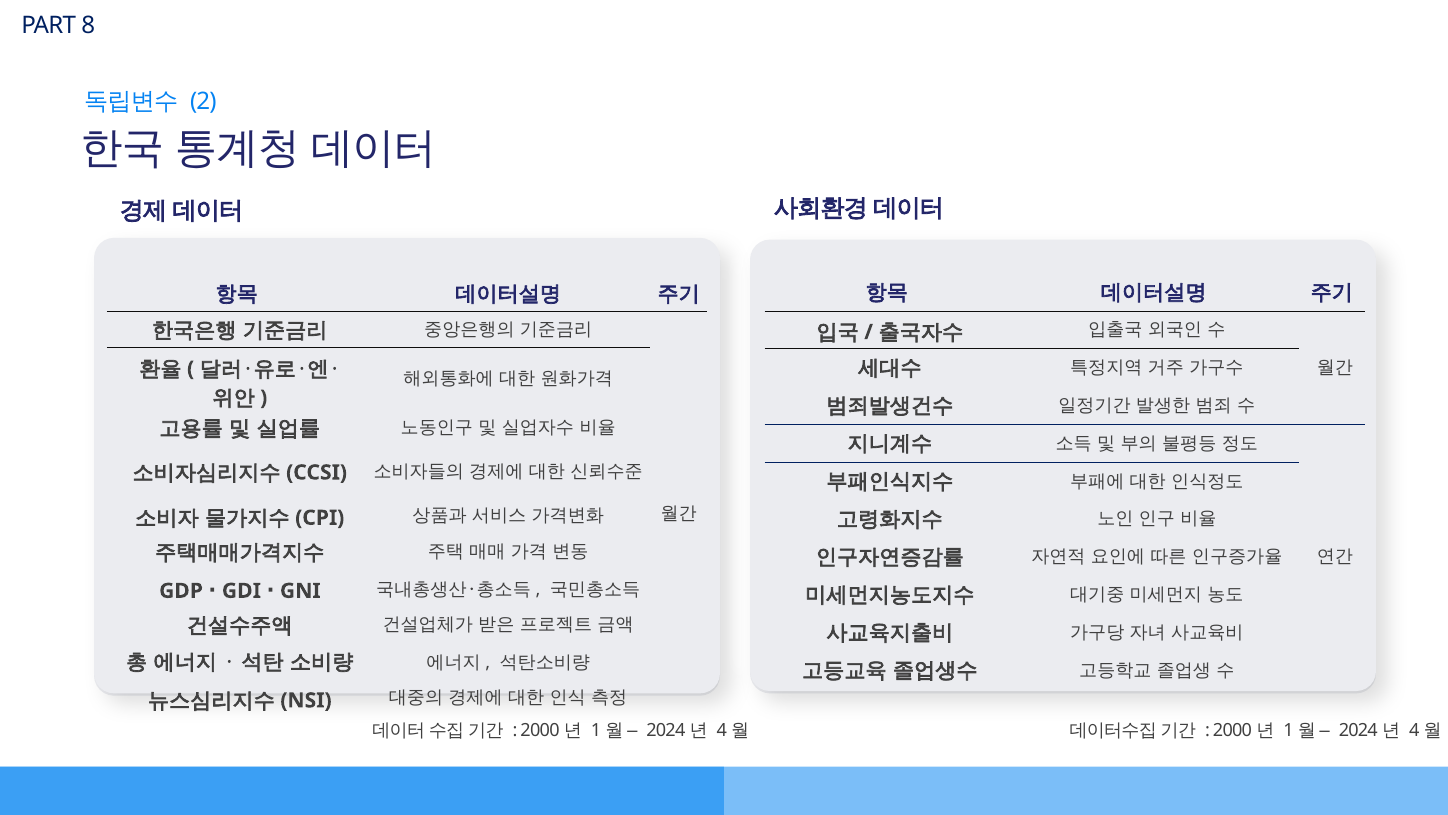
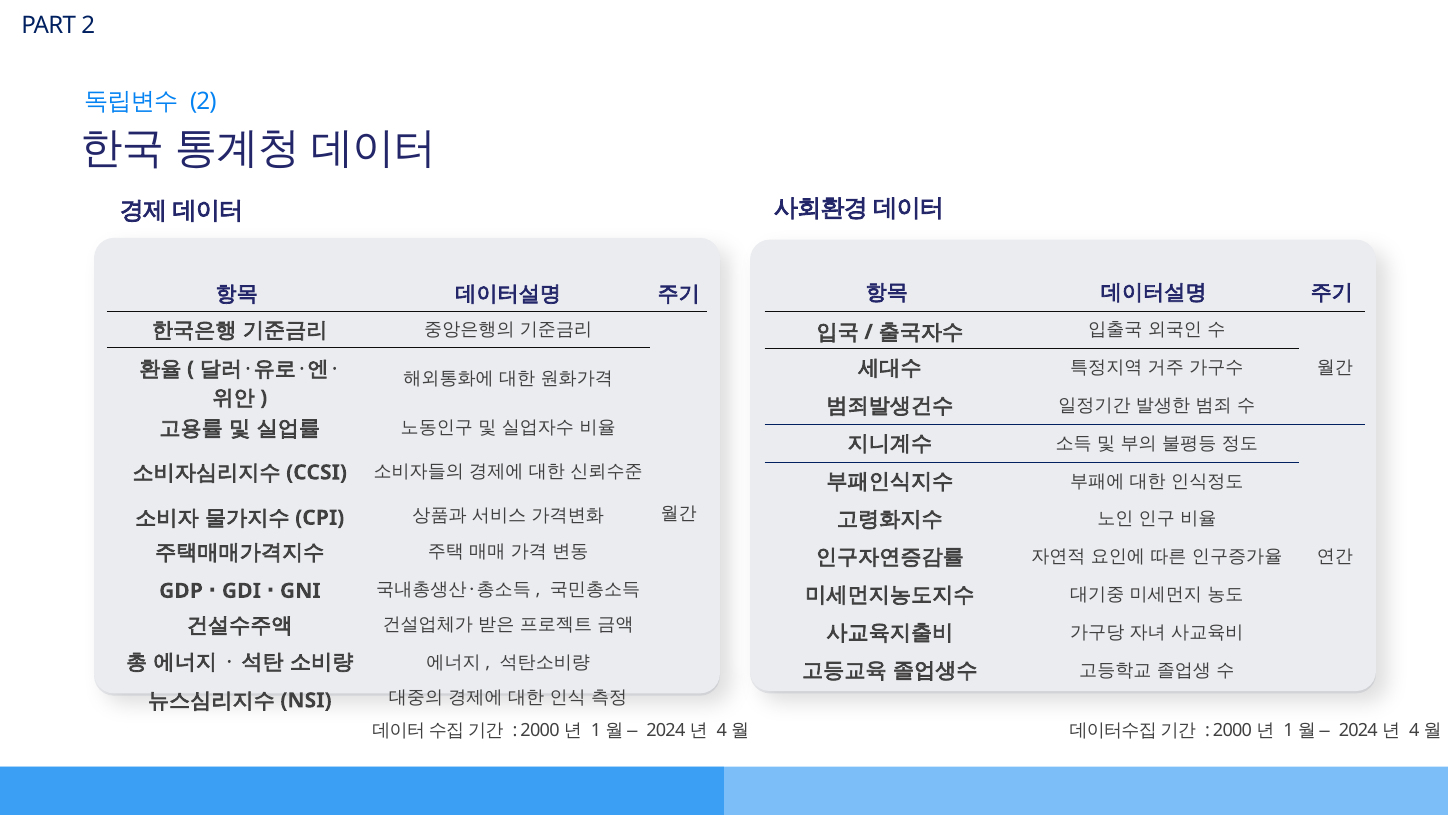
PART 8: 8 -> 2
